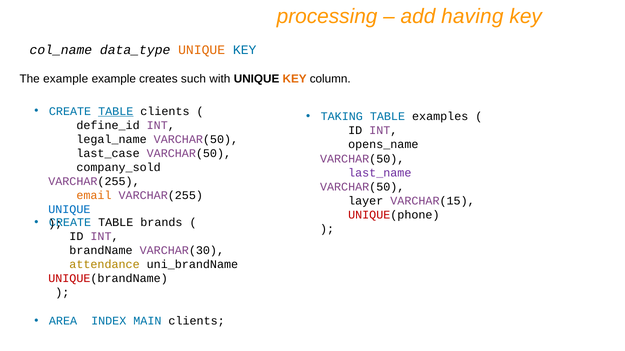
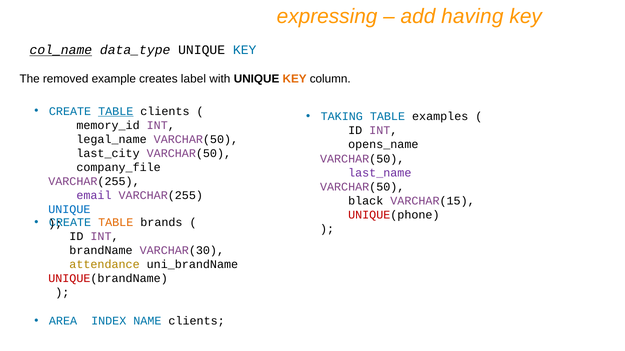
processing: processing -> expressing
col_name underline: none -> present
UNIQUE at (202, 50) colour: orange -> black
The example: example -> removed
such: such -> label
define_id: define_id -> memory_id
last_case: last_case -> last_city
company_sold: company_sold -> company_file
email colour: orange -> purple
layer: layer -> black
TABLE at (116, 223) colour: black -> orange
MAIN: MAIN -> NAME
